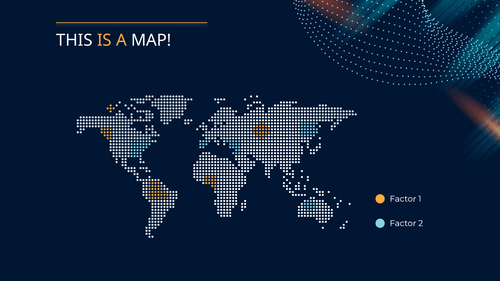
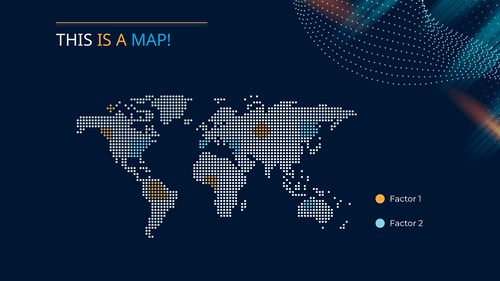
MAP colour: white -> light blue
